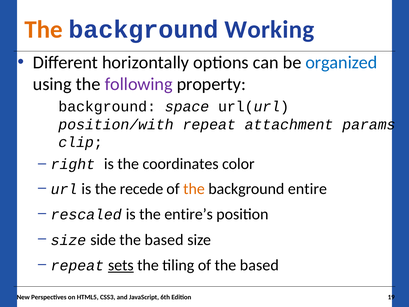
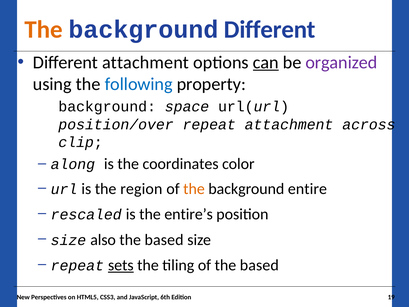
background Working: Working -> Different
Different horizontally: horizontally -> attachment
can underline: none -> present
organized colour: blue -> purple
following colour: purple -> blue
position/with: position/with -> position/over
params: params -> across
right: right -> along
recede: recede -> region
side: side -> also
